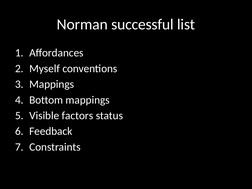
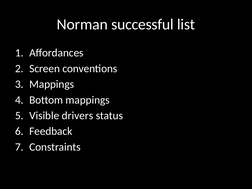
Myself: Myself -> Screen
factors: factors -> drivers
